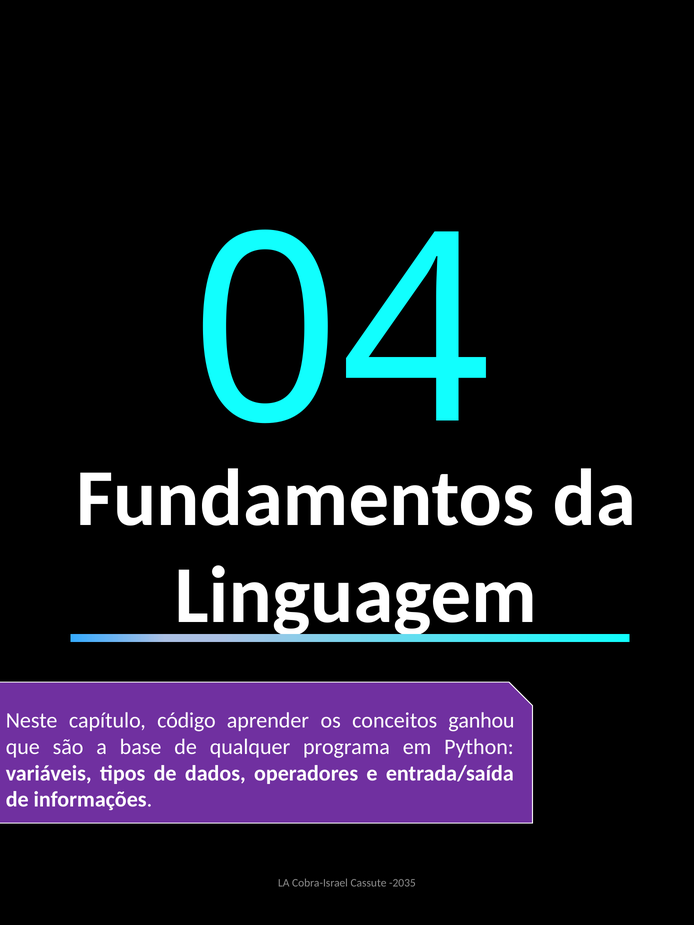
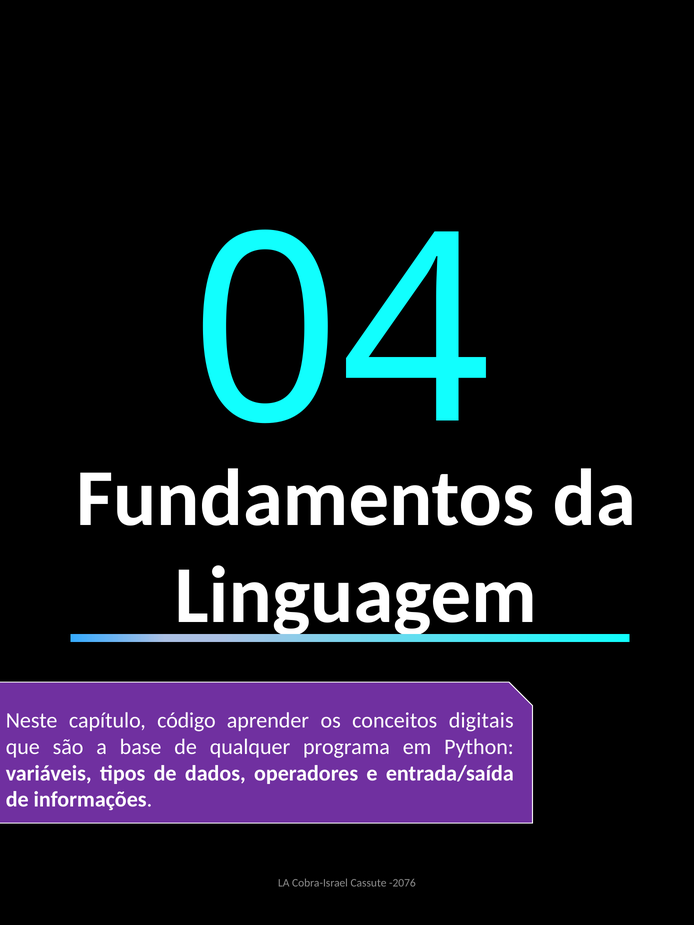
ganhou: ganhou -> digitais
-2035: -2035 -> -2076
